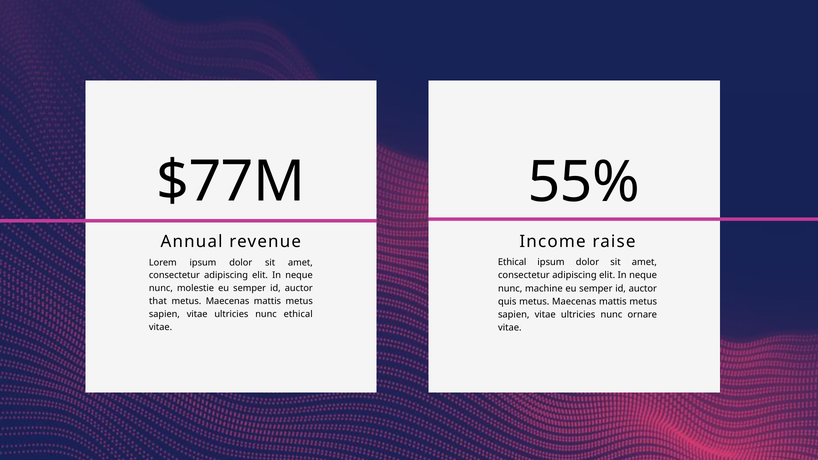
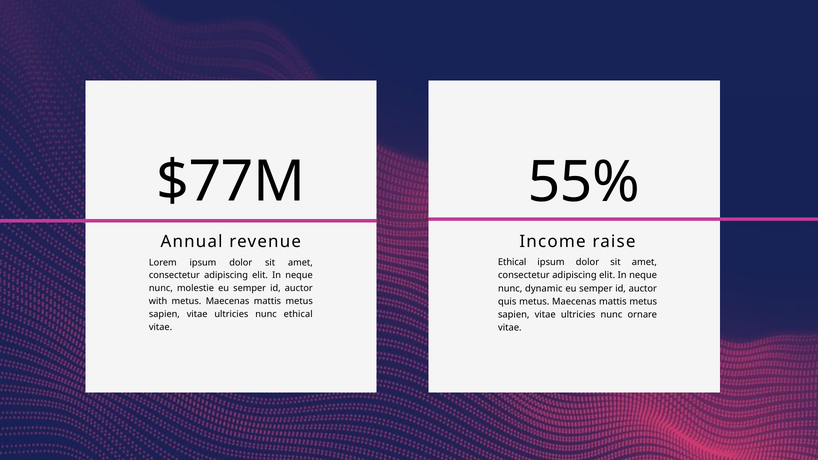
machine: machine -> dynamic
that: that -> with
